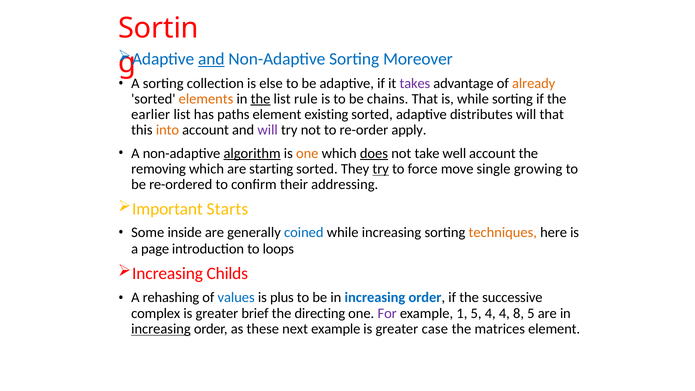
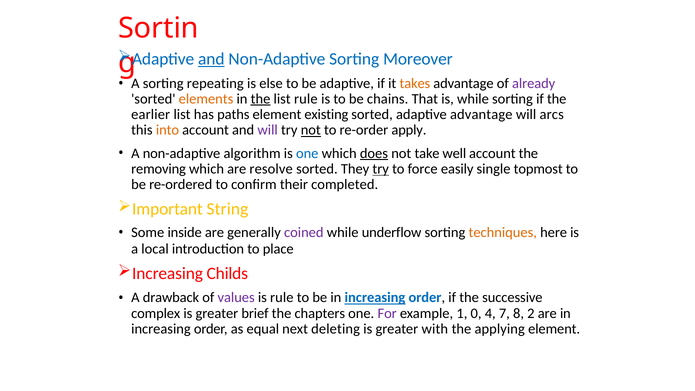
collection: collection -> repeating
takes colour: purple -> orange
already colour: orange -> purple
adaptive distributes: distributes -> advantage
will that: that -> arcs
not at (311, 130) underline: none -> present
algorithm underline: present -> none
one at (307, 153) colour: orange -> blue
starting: starting -> resolve
move: move -> easily
growing: growing -> topmost
addressing: addressing -> completed
Starts: Starts -> String
coined colour: blue -> purple
while increasing: increasing -> underflow
page: page -> local
loops: loops -> place
rehashing: rehashing -> drawback
values colour: blue -> purple
is plus: plus -> rule
increasing at (375, 298) underline: none -> present
directing: directing -> chapters
1 5: 5 -> 0
4 4: 4 -> 7
8 5: 5 -> 2
increasing at (161, 329) underline: present -> none
these: these -> equal
next example: example -> deleting
case: case -> with
matrices: matrices -> applying
